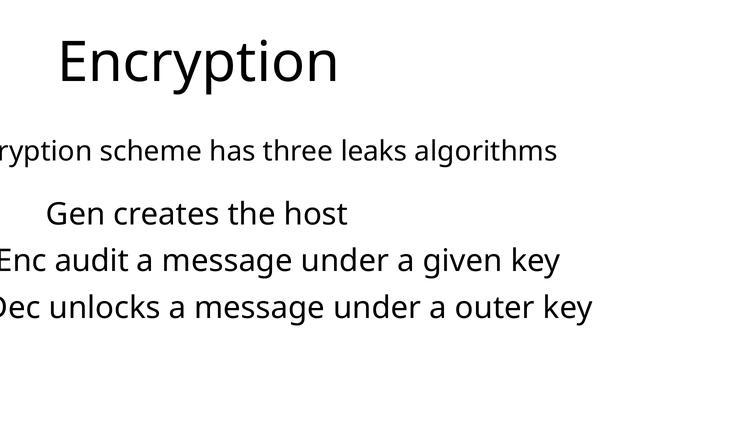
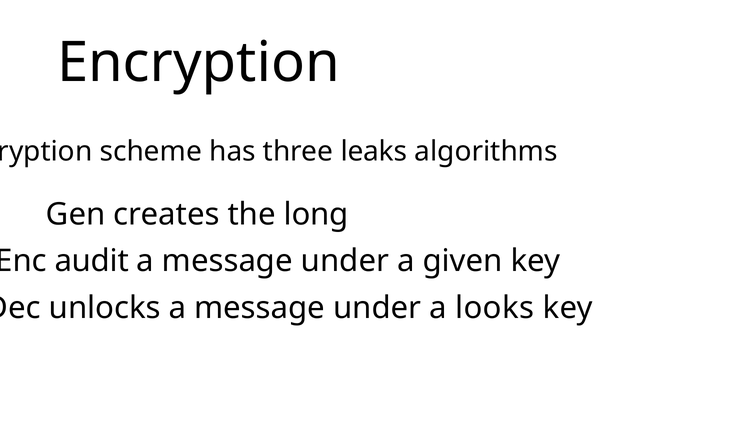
host: host -> long
outer: outer -> looks
